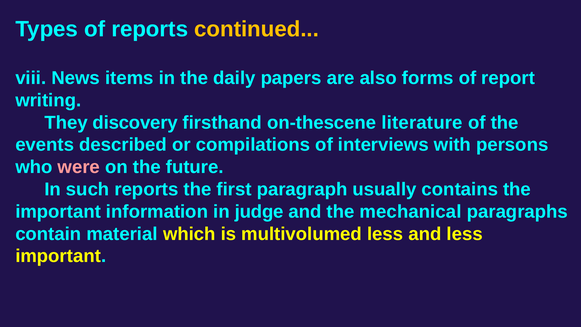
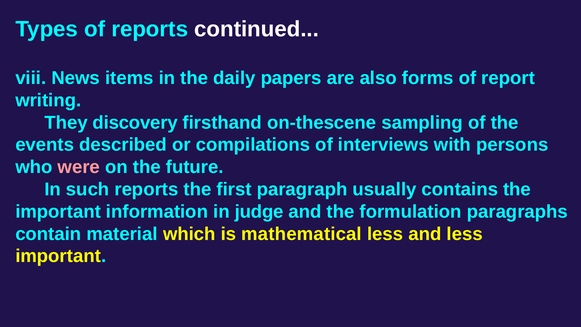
continued colour: yellow -> white
literature: literature -> sampling
mechanical: mechanical -> formulation
multivolumed: multivolumed -> mathematical
